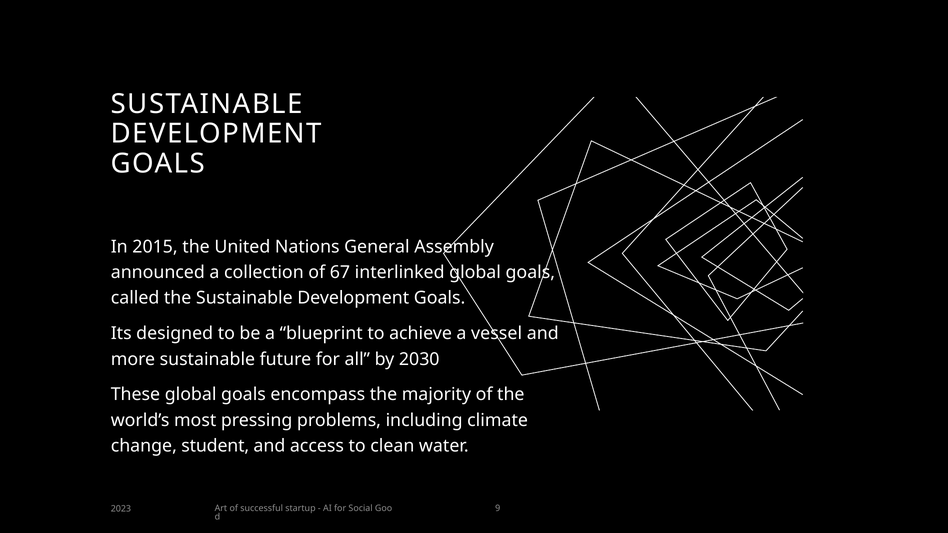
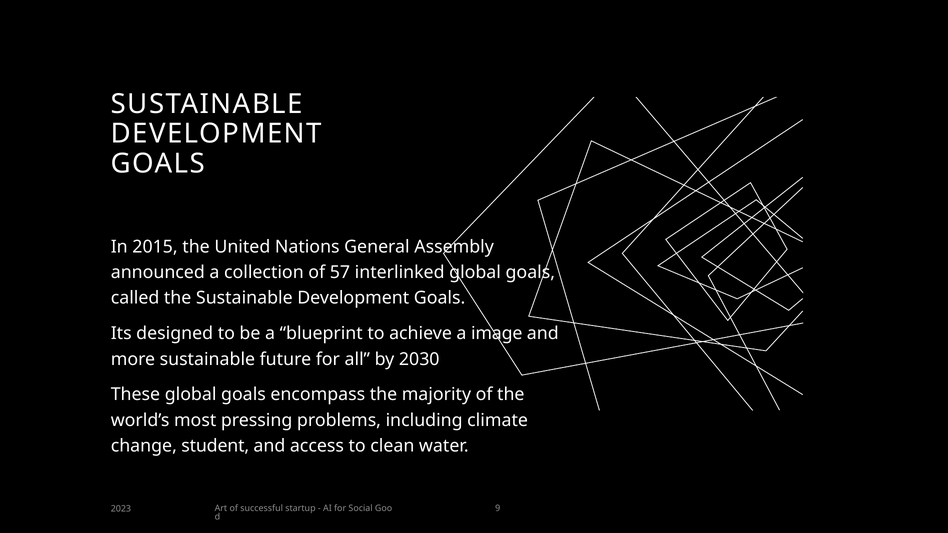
67: 67 -> 57
vessel: vessel -> image
